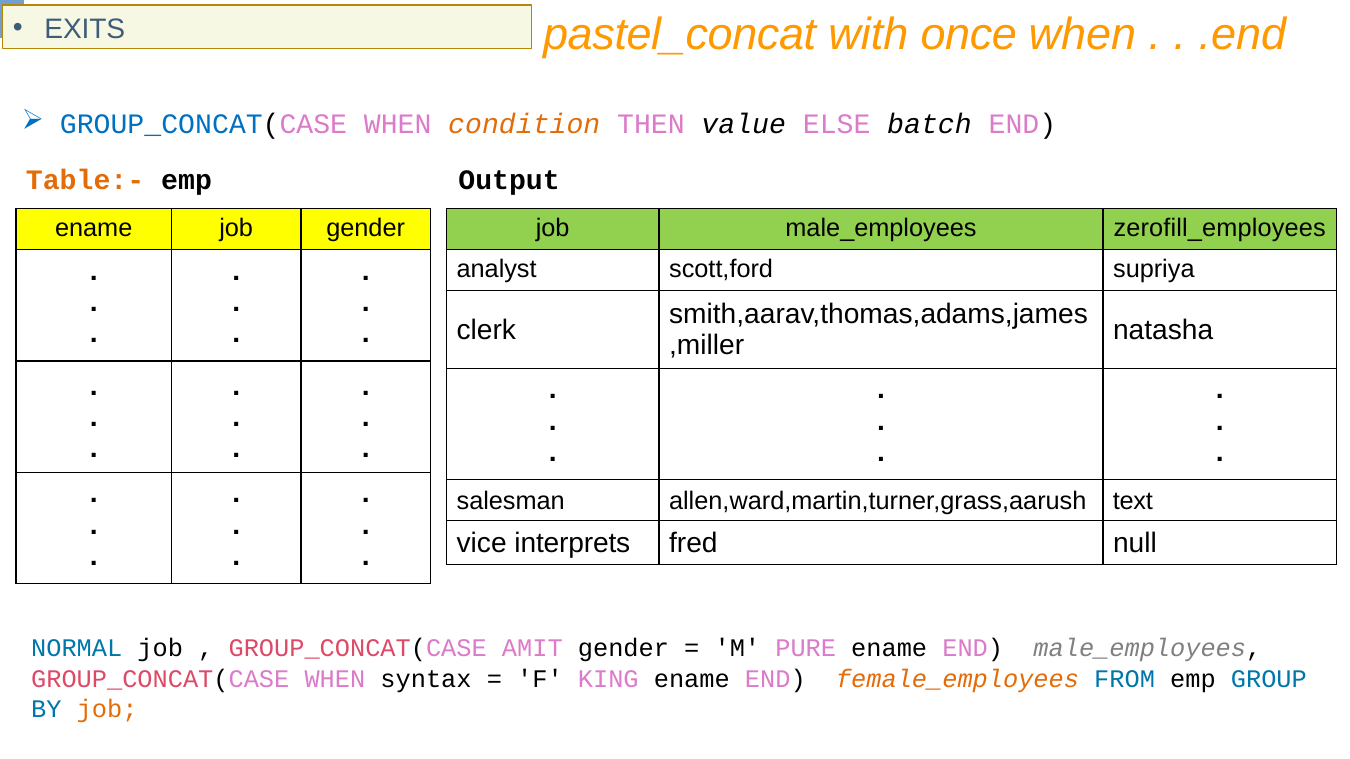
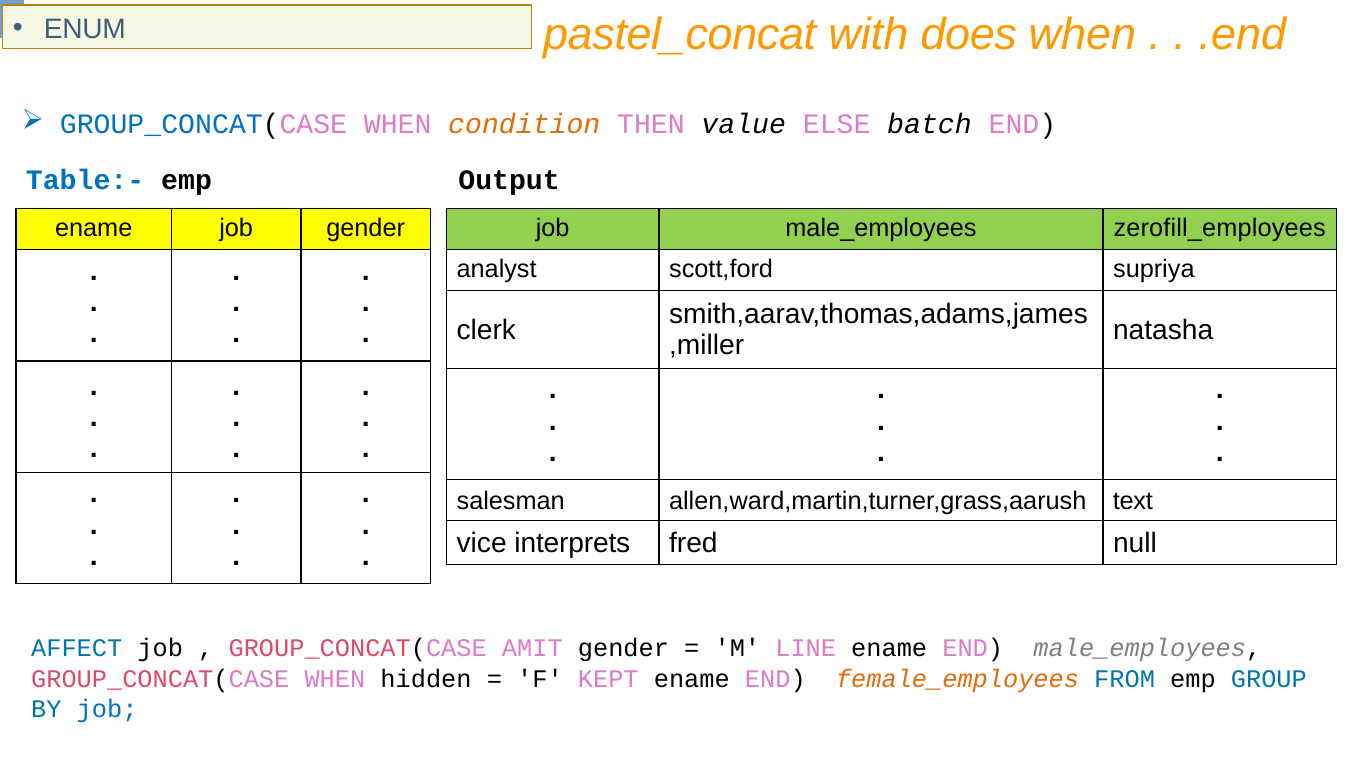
EXITS: EXITS -> ENUM
once: once -> does
Table:- colour: orange -> blue
NORMAL: NORMAL -> AFFECT
PURE: PURE -> LINE
syntax: syntax -> hidden
KING: KING -> KEPT
job at (107, 710) colour: orange -> blue
